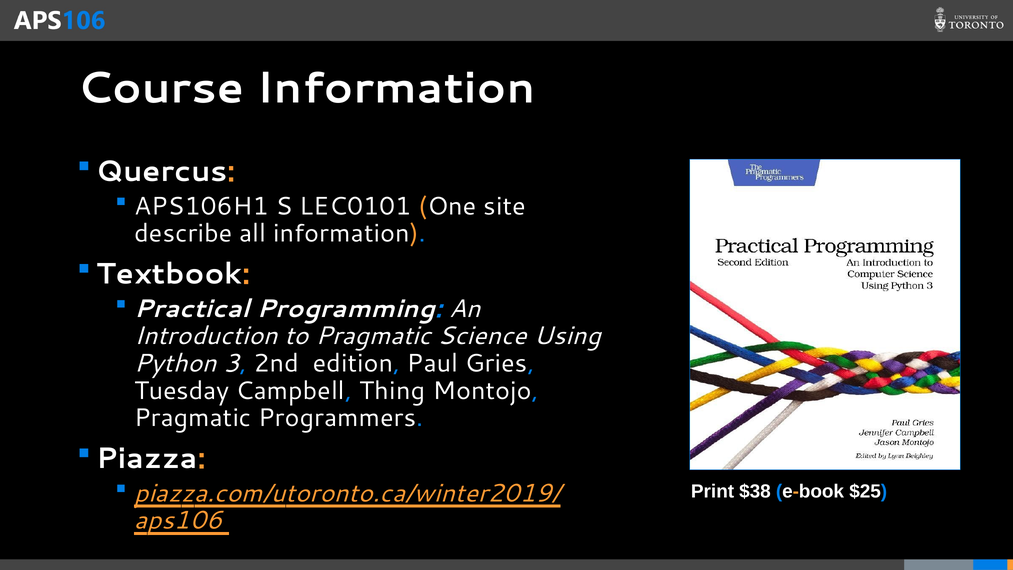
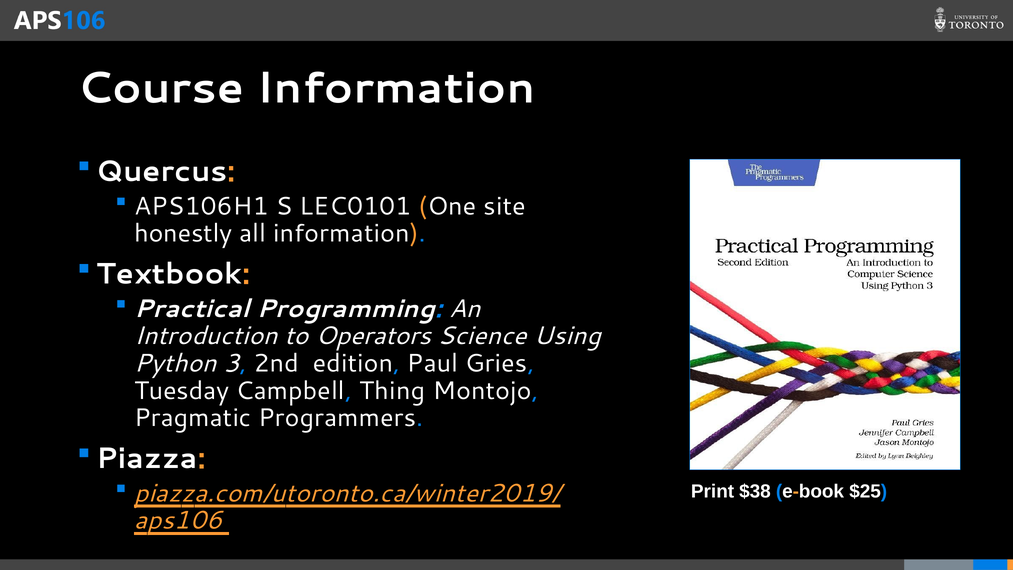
describe: describe -> honestly
to Pragmatic: Pragmatic -> Operators
